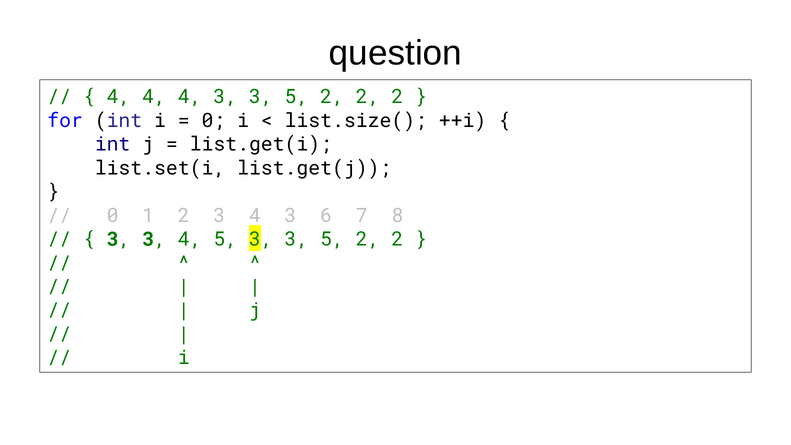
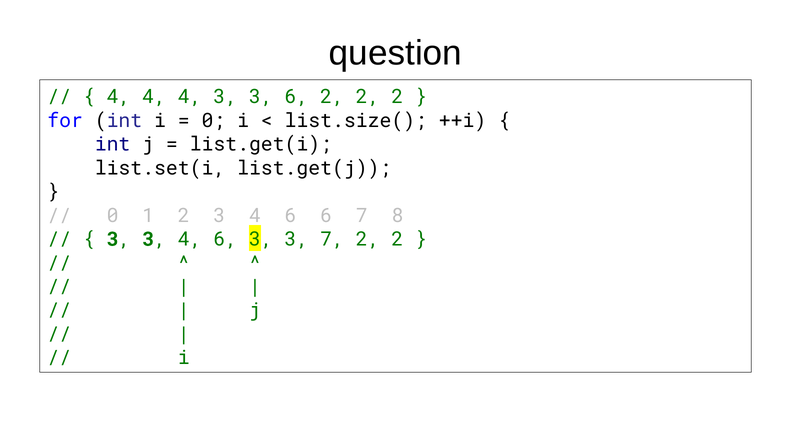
4 3 3 5: 5 -> 6
3 at (291, 216): 3 -> 6
3 3 4 5: 5 -> 6
5 at (332, 239): 5 -> 7
